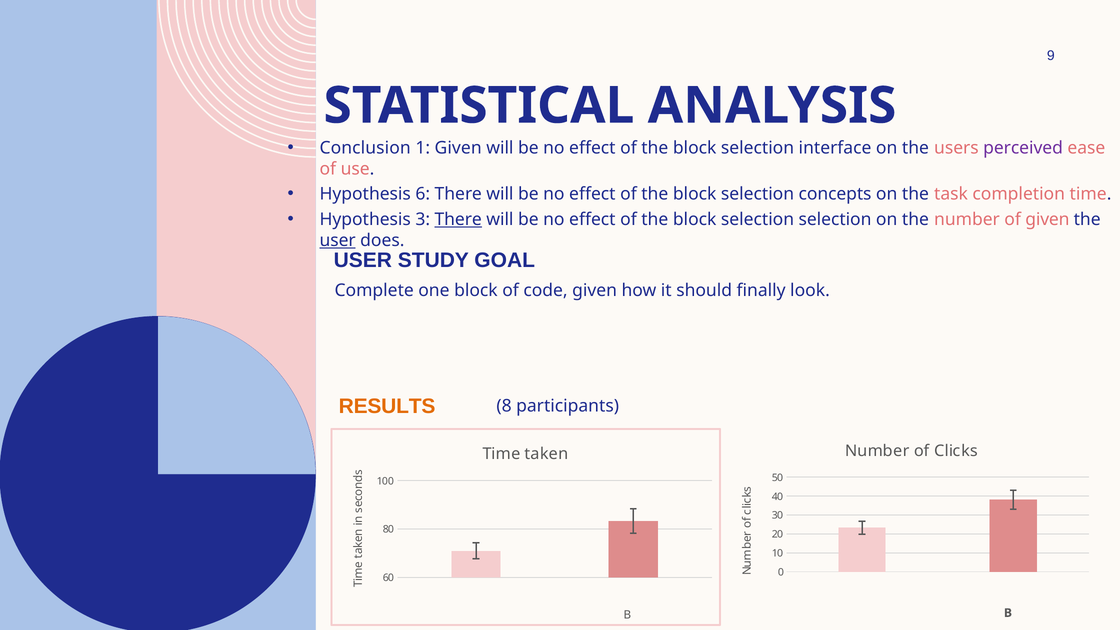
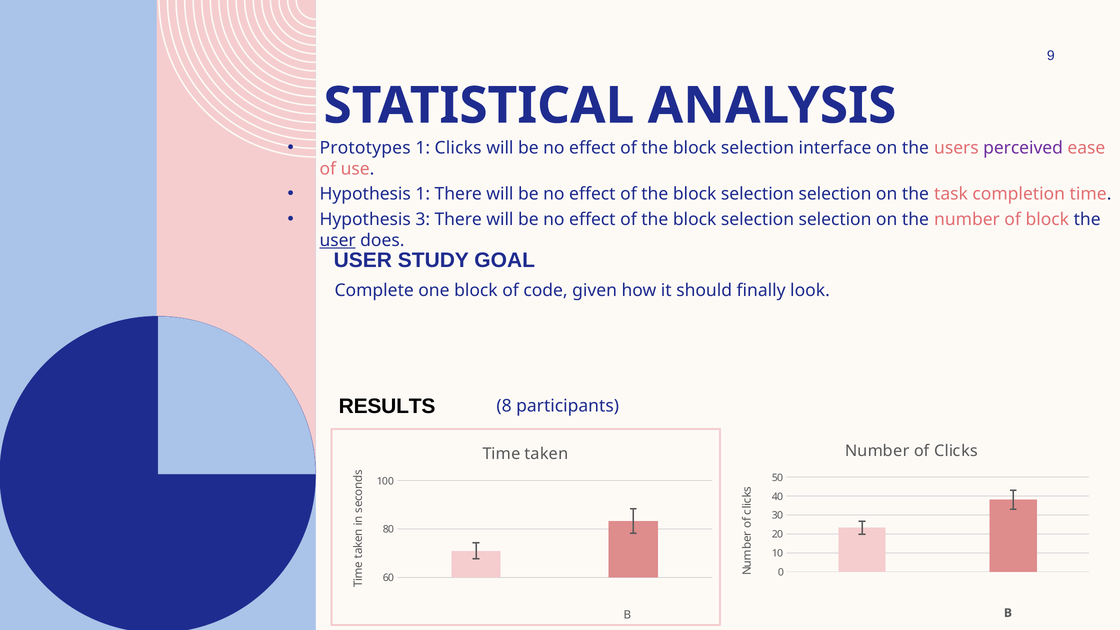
Conclusion: Conclusion -> Prototypes
1 Given: Given -> Clicks
Hypothesis 6: 6 -> 1
concepts at (835, 194): concepts -> selection
There at (458, 219) underline: present -> none
of given: given -> block
RESULTS colour: orange -> black
